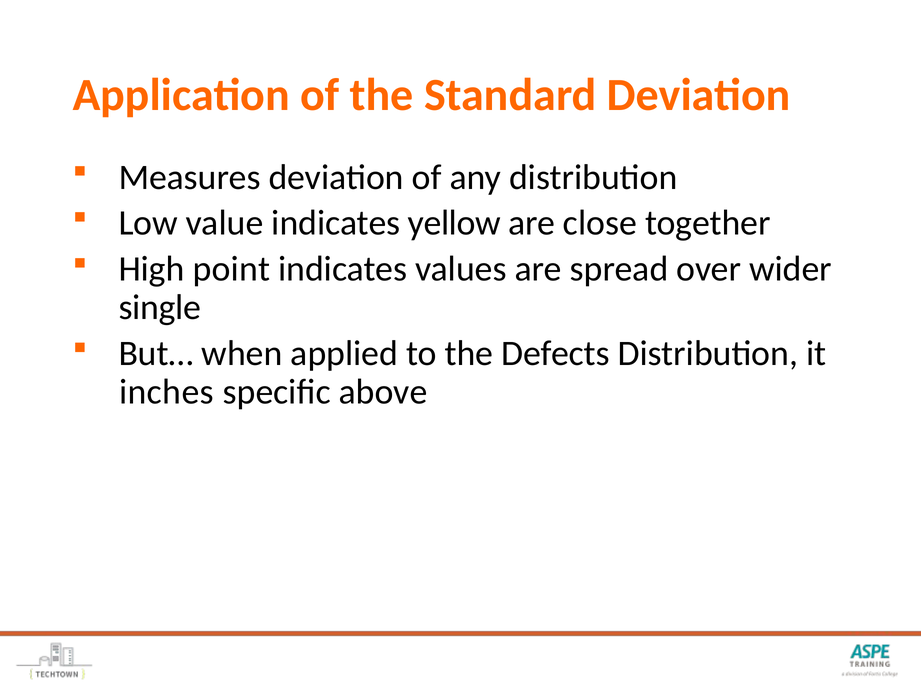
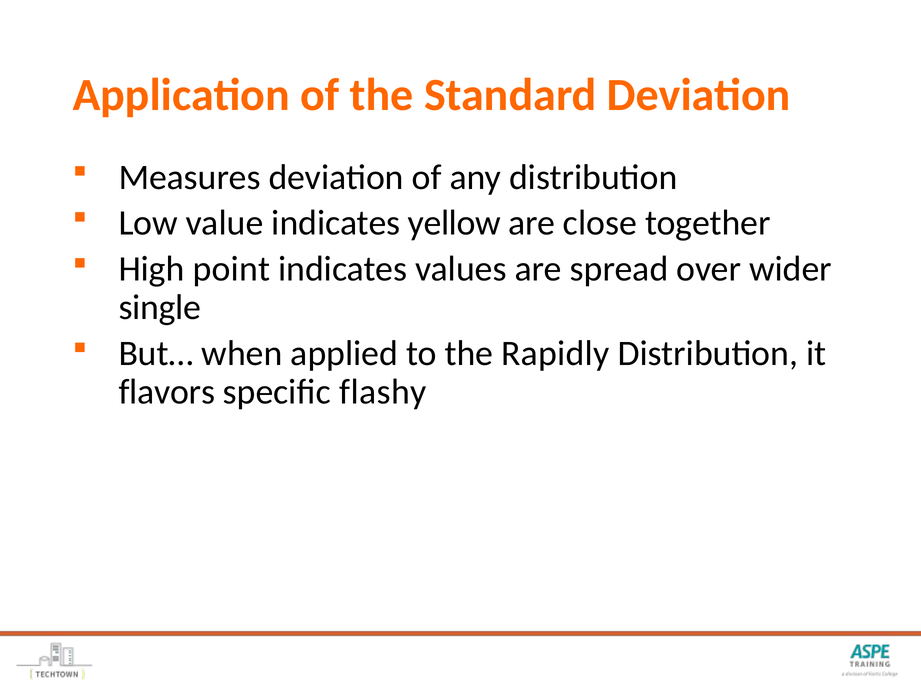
Defects: Defects -> Rapidly
inches: inches -> flavors
above: above -> flashy
